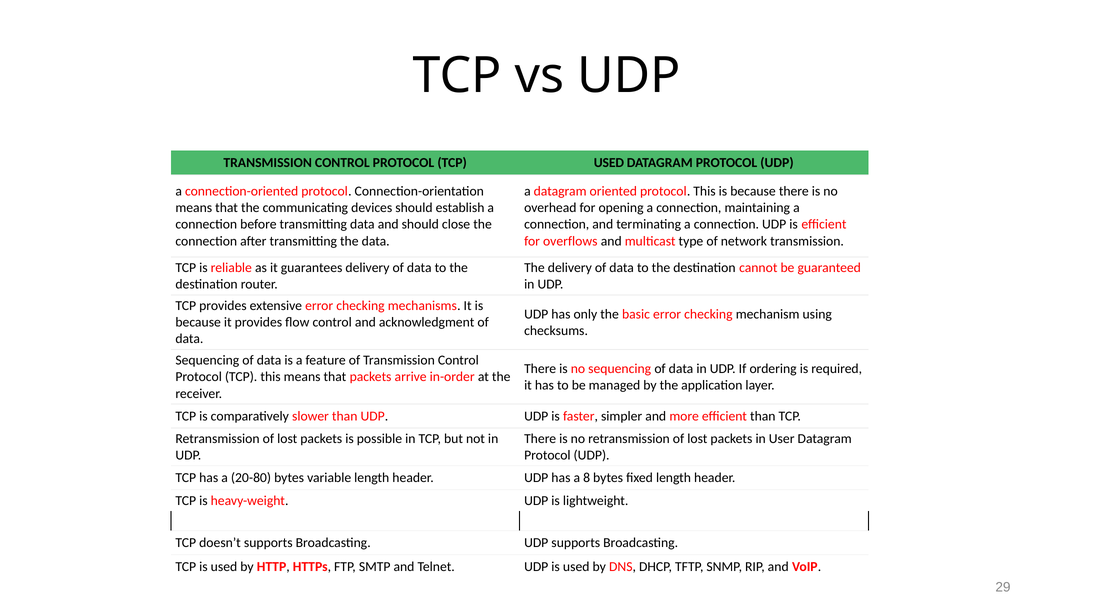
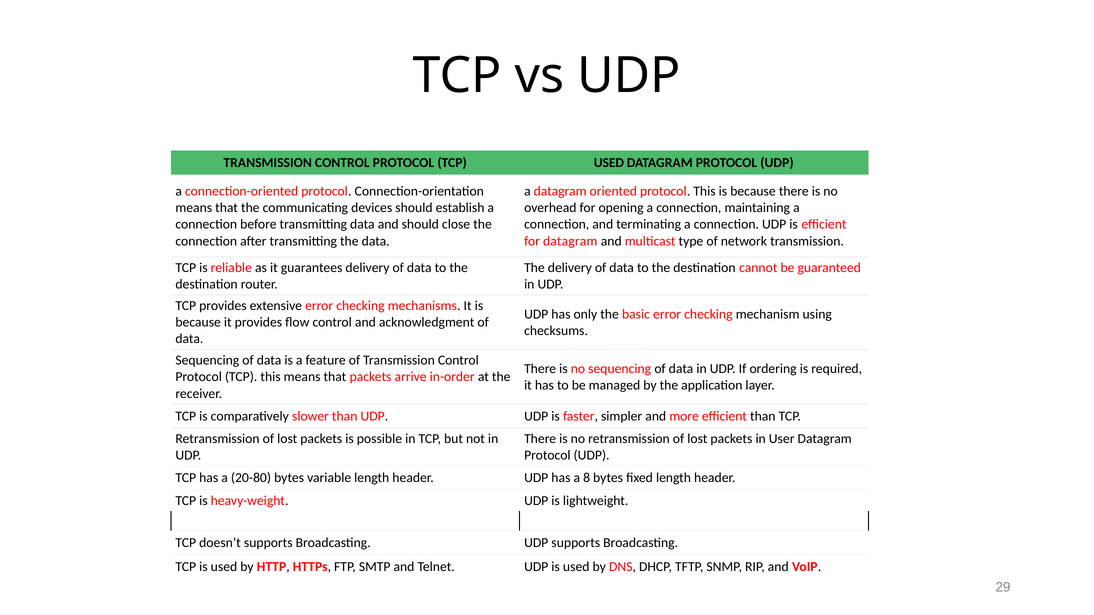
for overflows: overflows -> datagram
